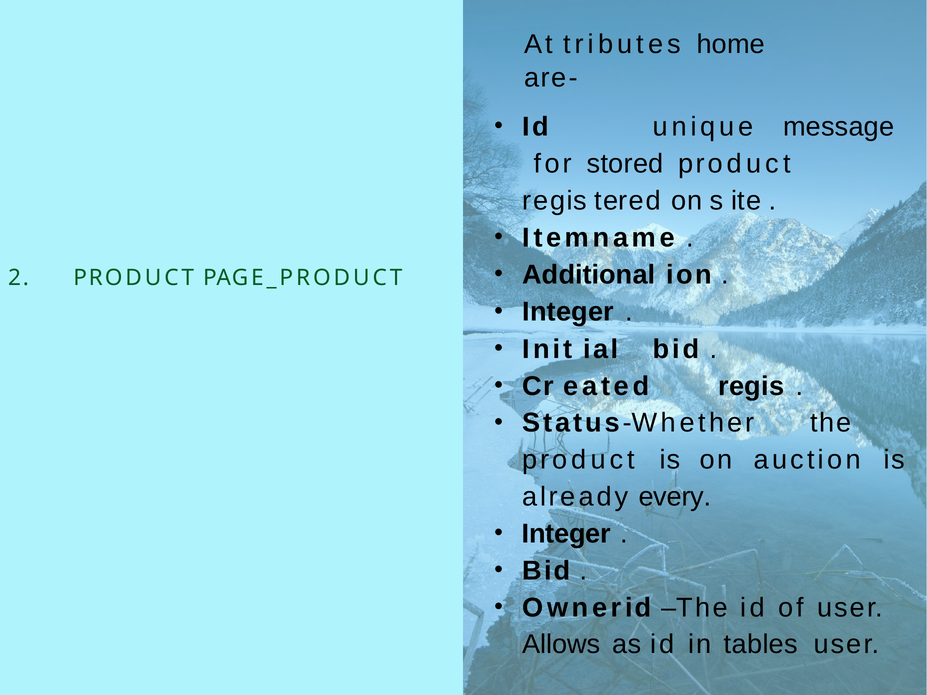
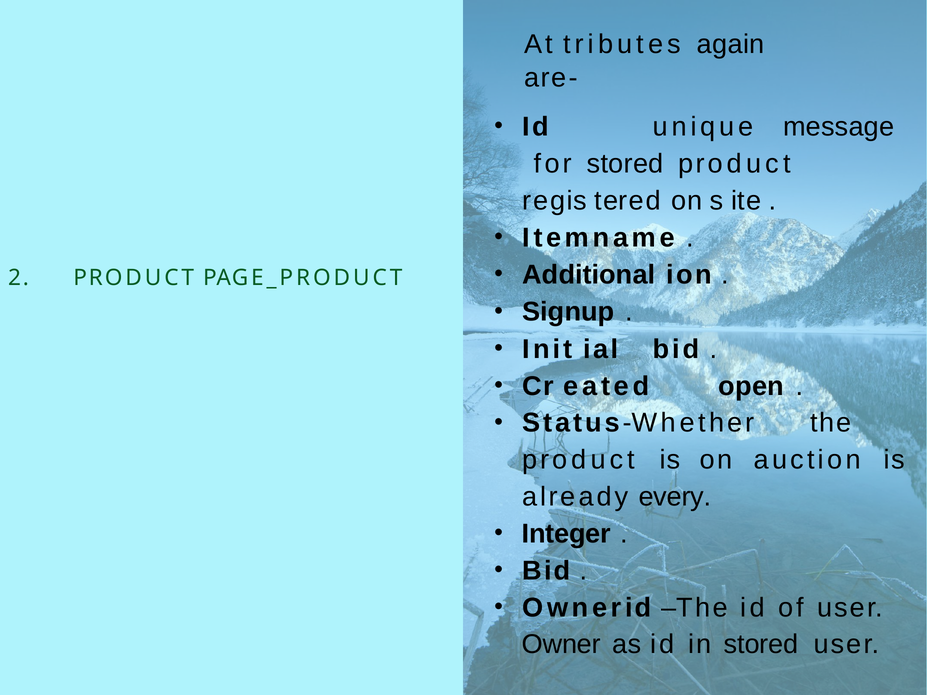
home: home -> again
Integer at (568, 312): Integer -> Signup
eated regis: regis -> open
Allows: Allows -> Owner
in tables: tables -> stored
